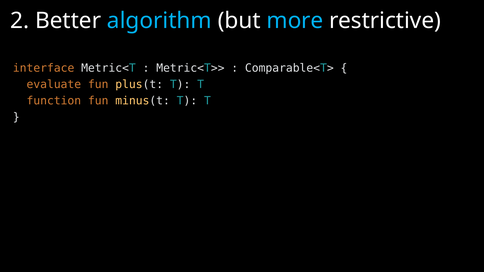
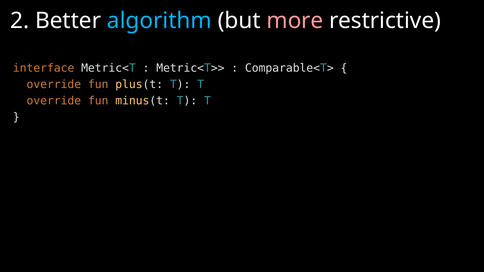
more colour: light blue -> pink
evaluate at (54, 84): evaluate -> override
function at (54, 101): function -> override
